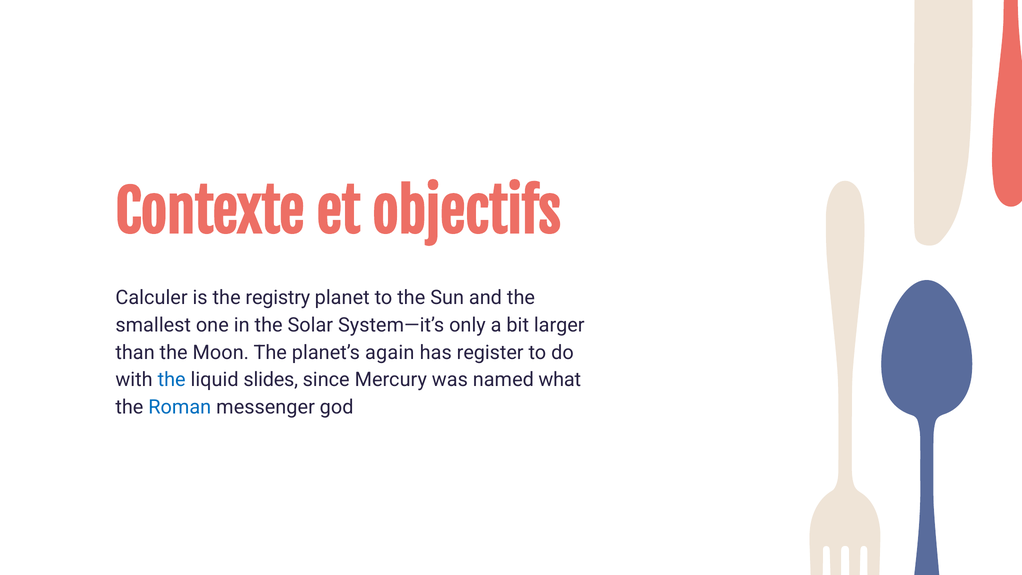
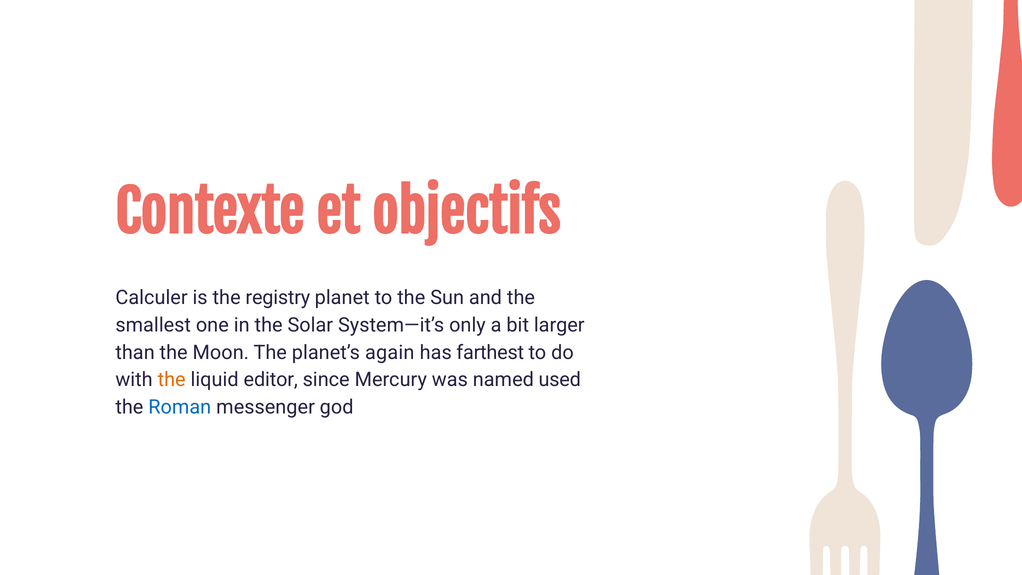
register: register -> farthest
the at (172, 380) colour: blue -> orange
slides: slides -> editor
what: what -> used
